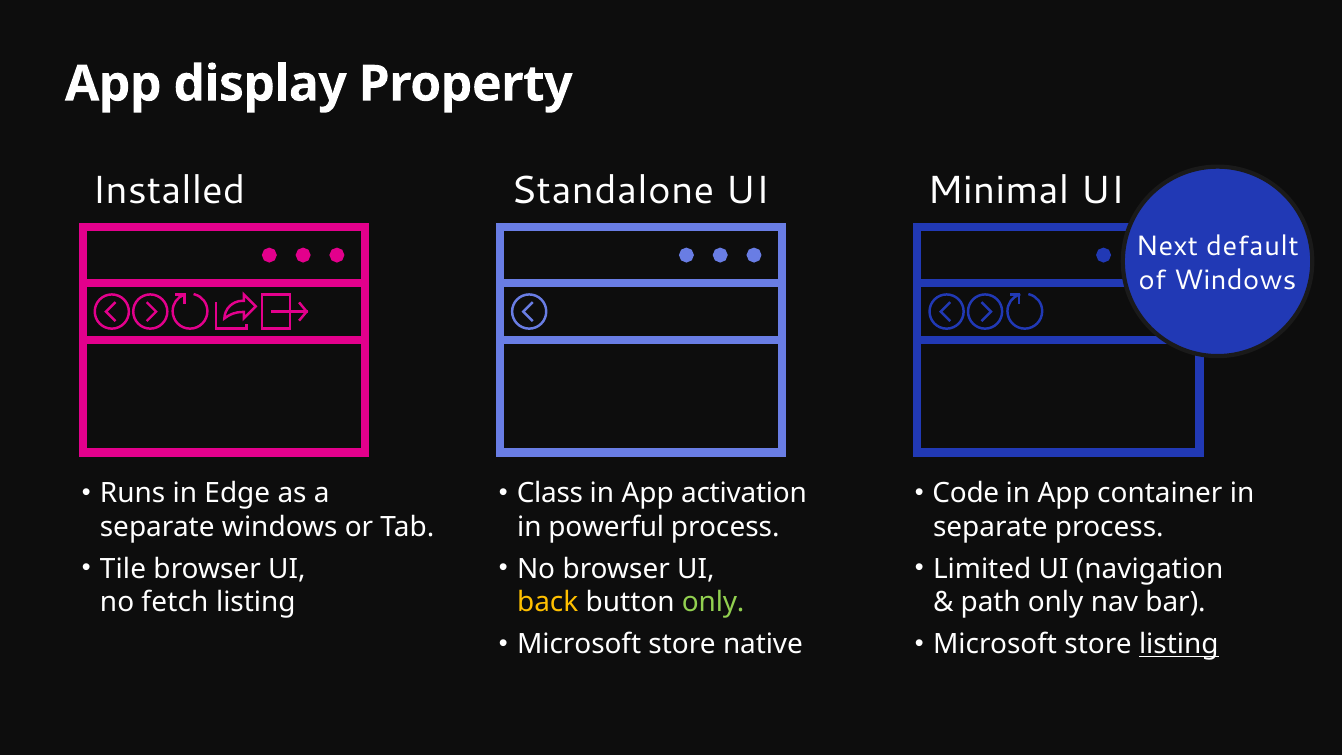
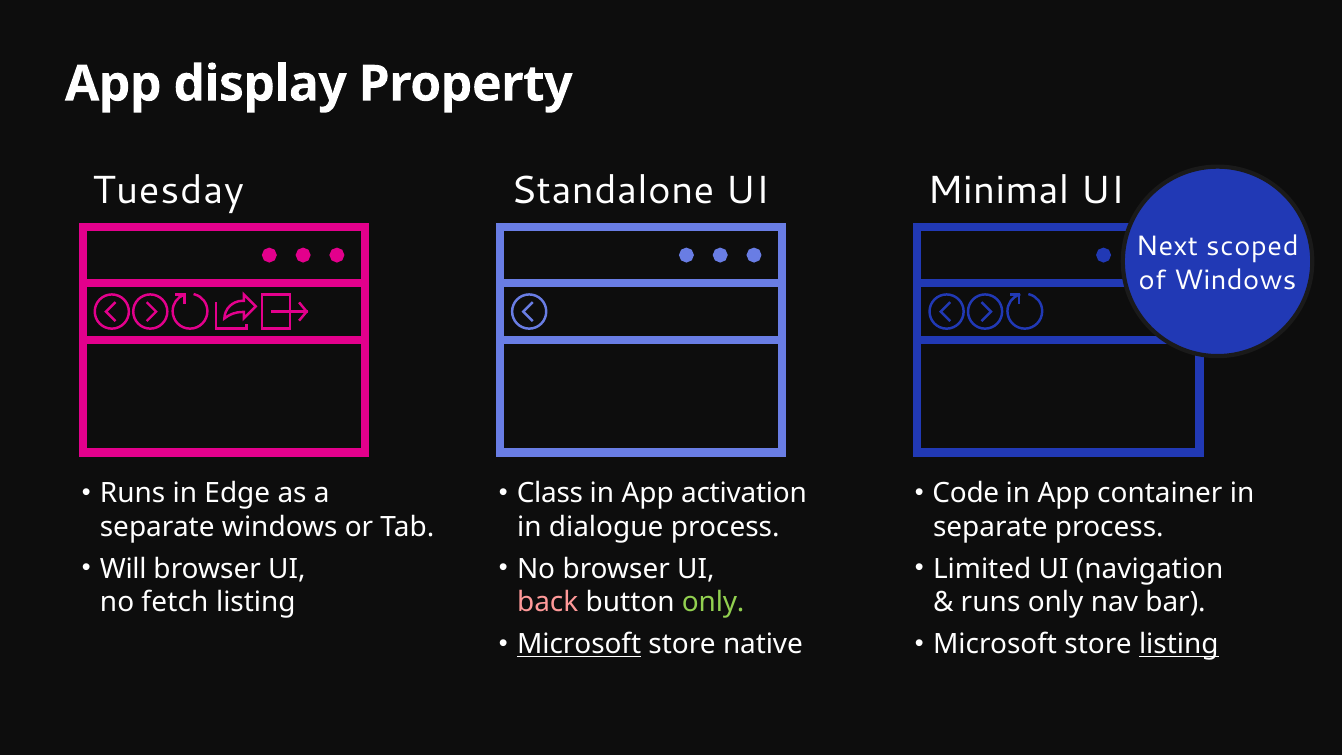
Installed: Installed -> Tuesday
default: default -> scoped
powerful: powerful -> dialogue
Tile: Tile -> Will
back colour: yellow -> pink
path at (991, 603): path -> runs
Microsoft at (579, 645) underline: none -> present
